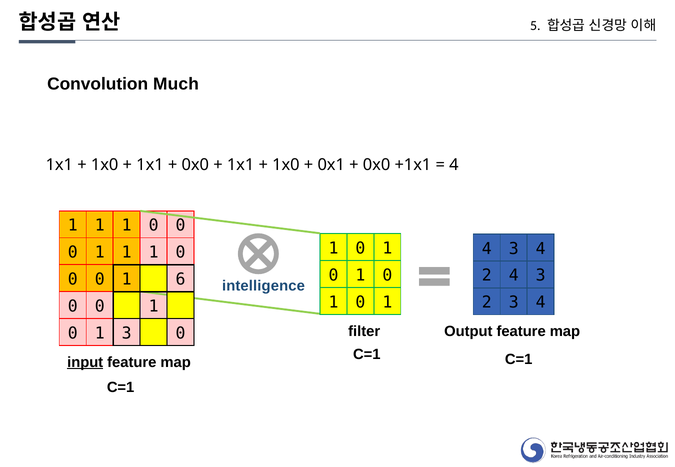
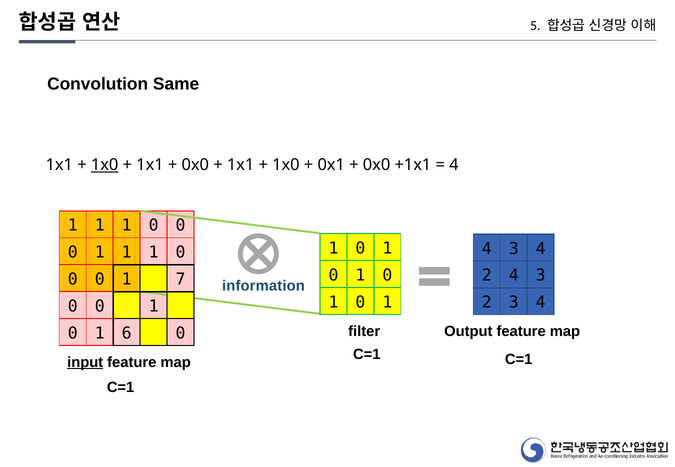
Much: Much -> Same
1x0 at (105, 165) underline: none -> present
6: 6 -> 7
intelligence: intelligence -> information
1 3: 3 -> 6
